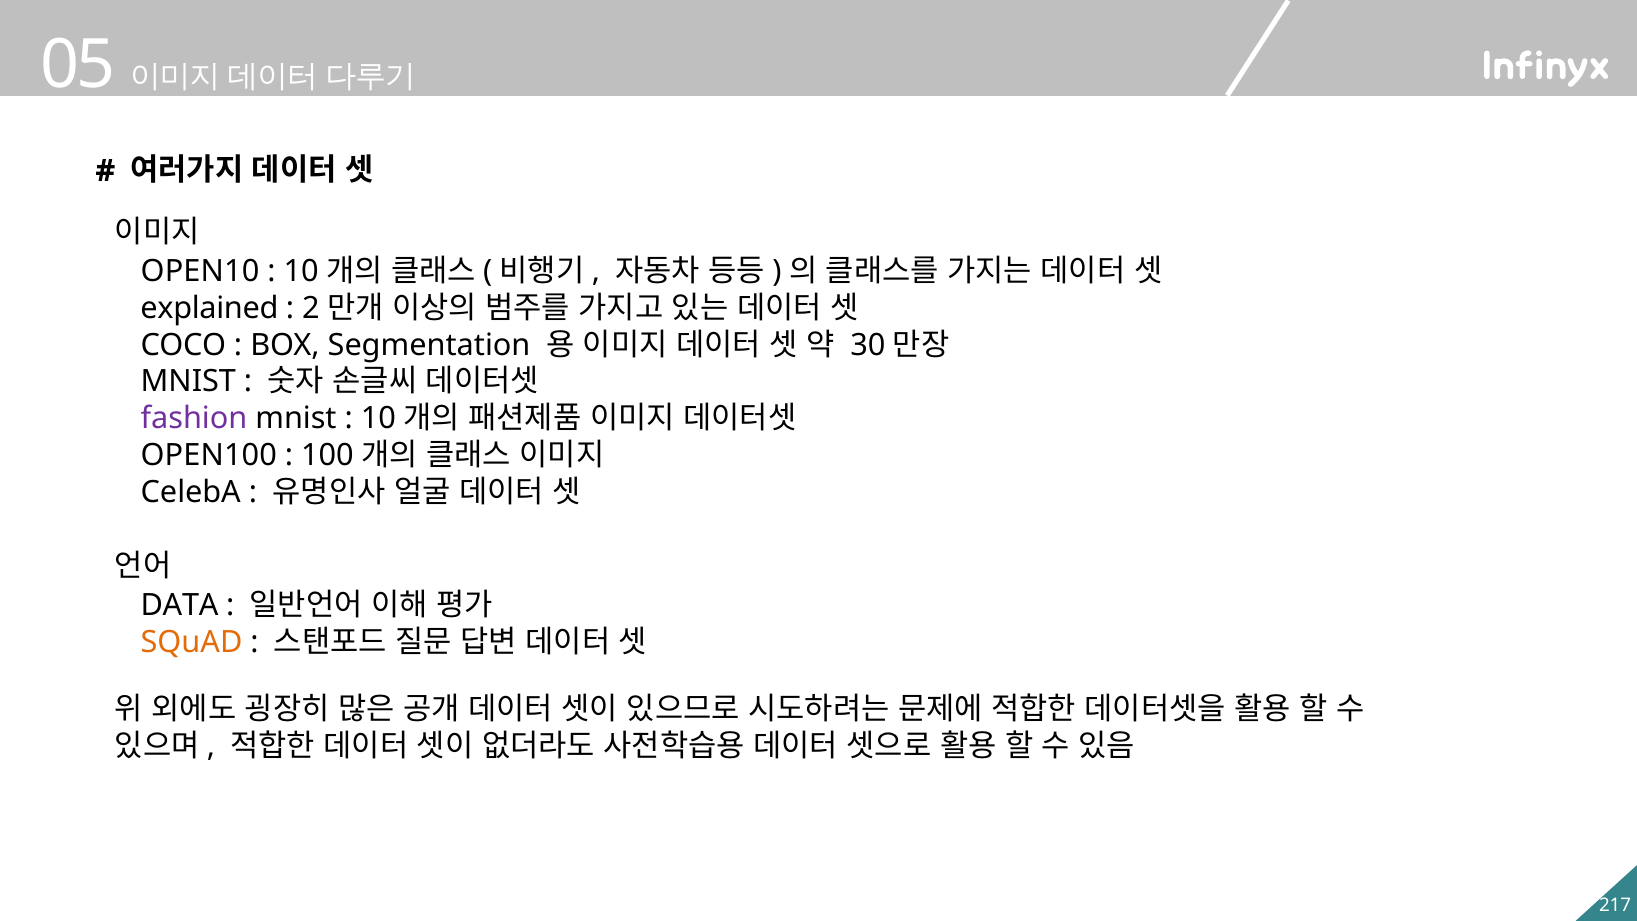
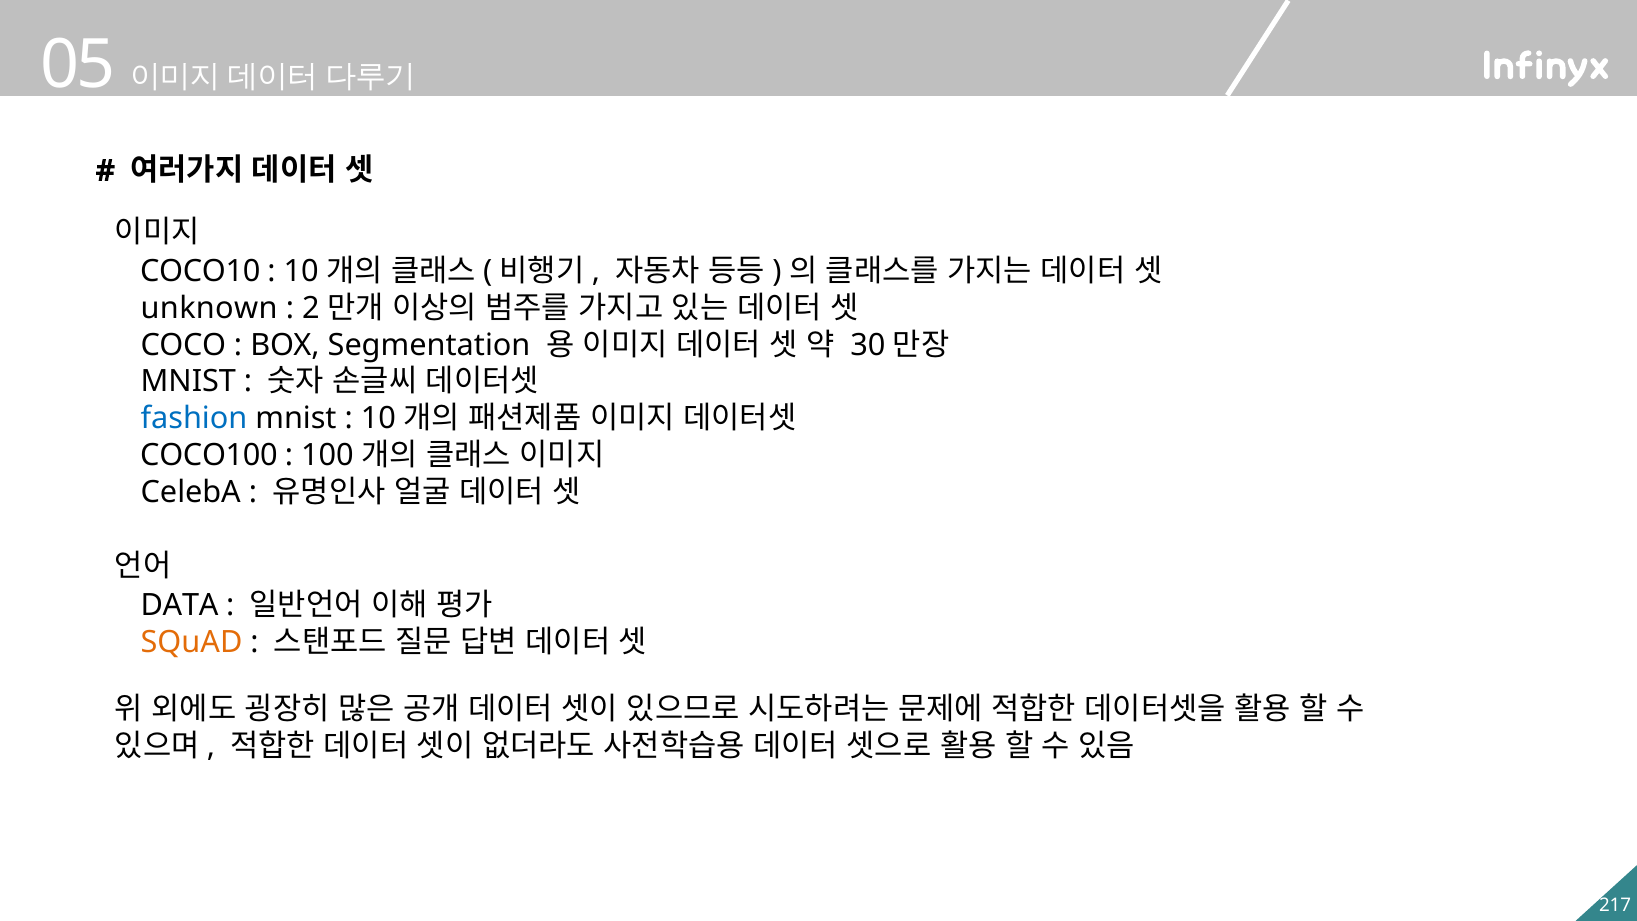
OPEN10: OPEN10 -> COCO10
explained: explained -> unknown
fashion colour: purple -> blue
OPEN100: OPEN100 -> COCO100
